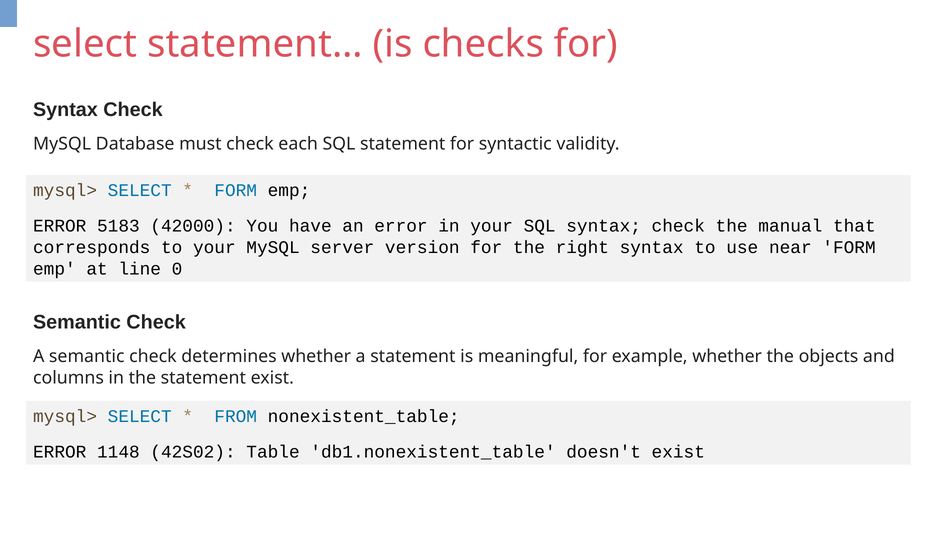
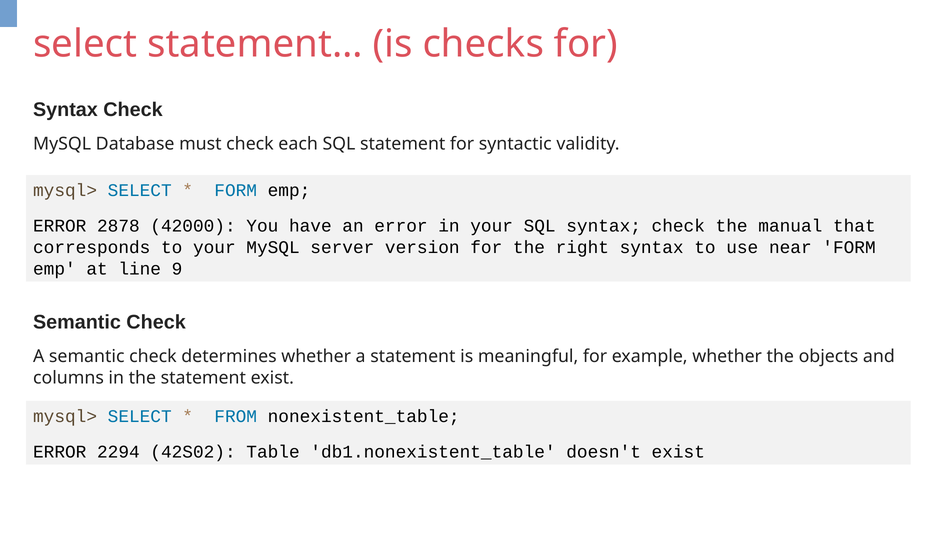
5183: 5183 -> 2878
0: 0 -> 9
1148: 1148 -> 2294
